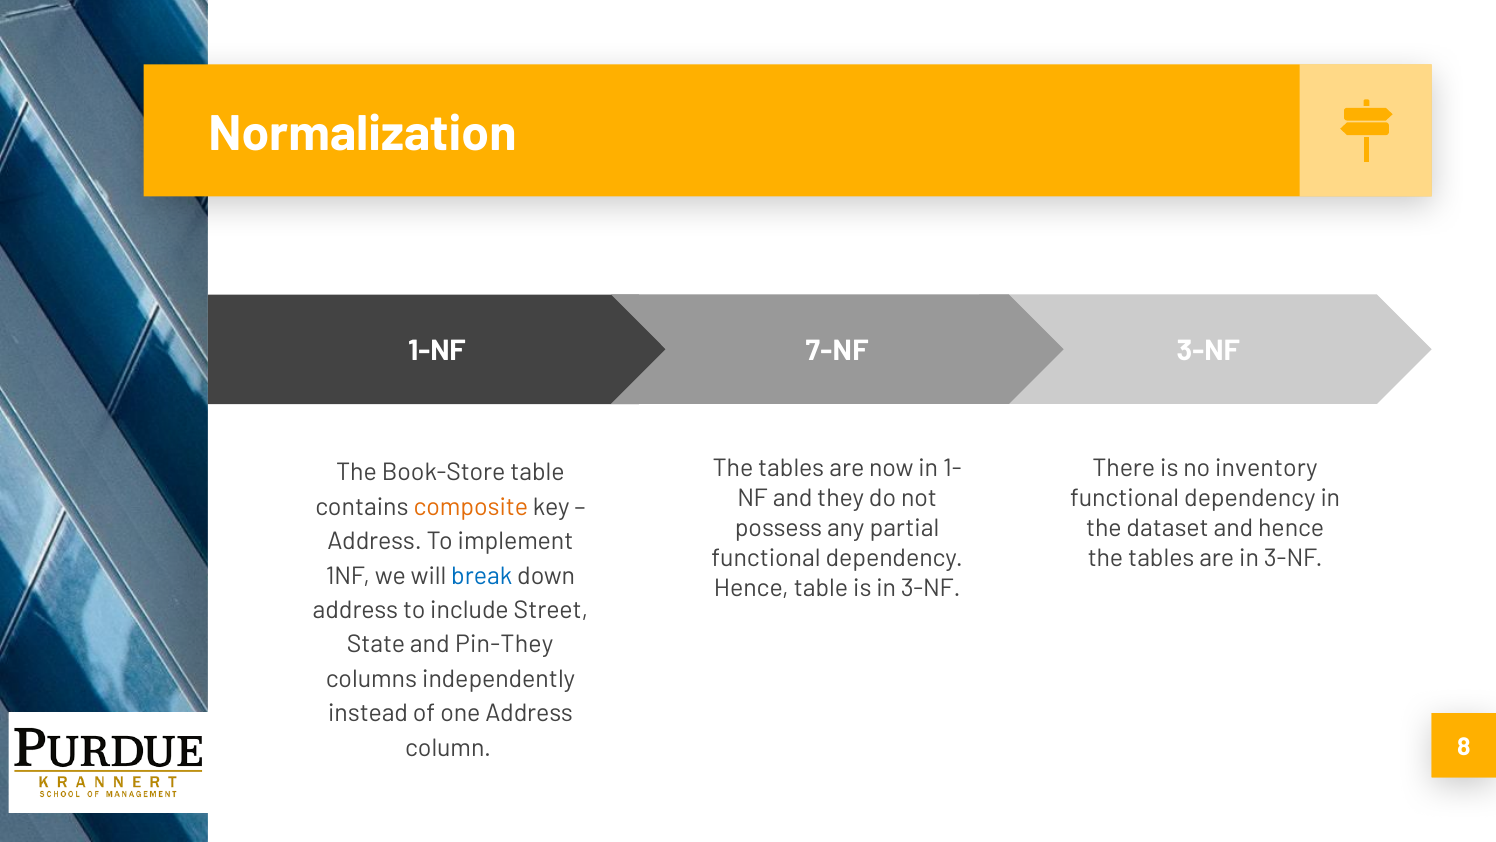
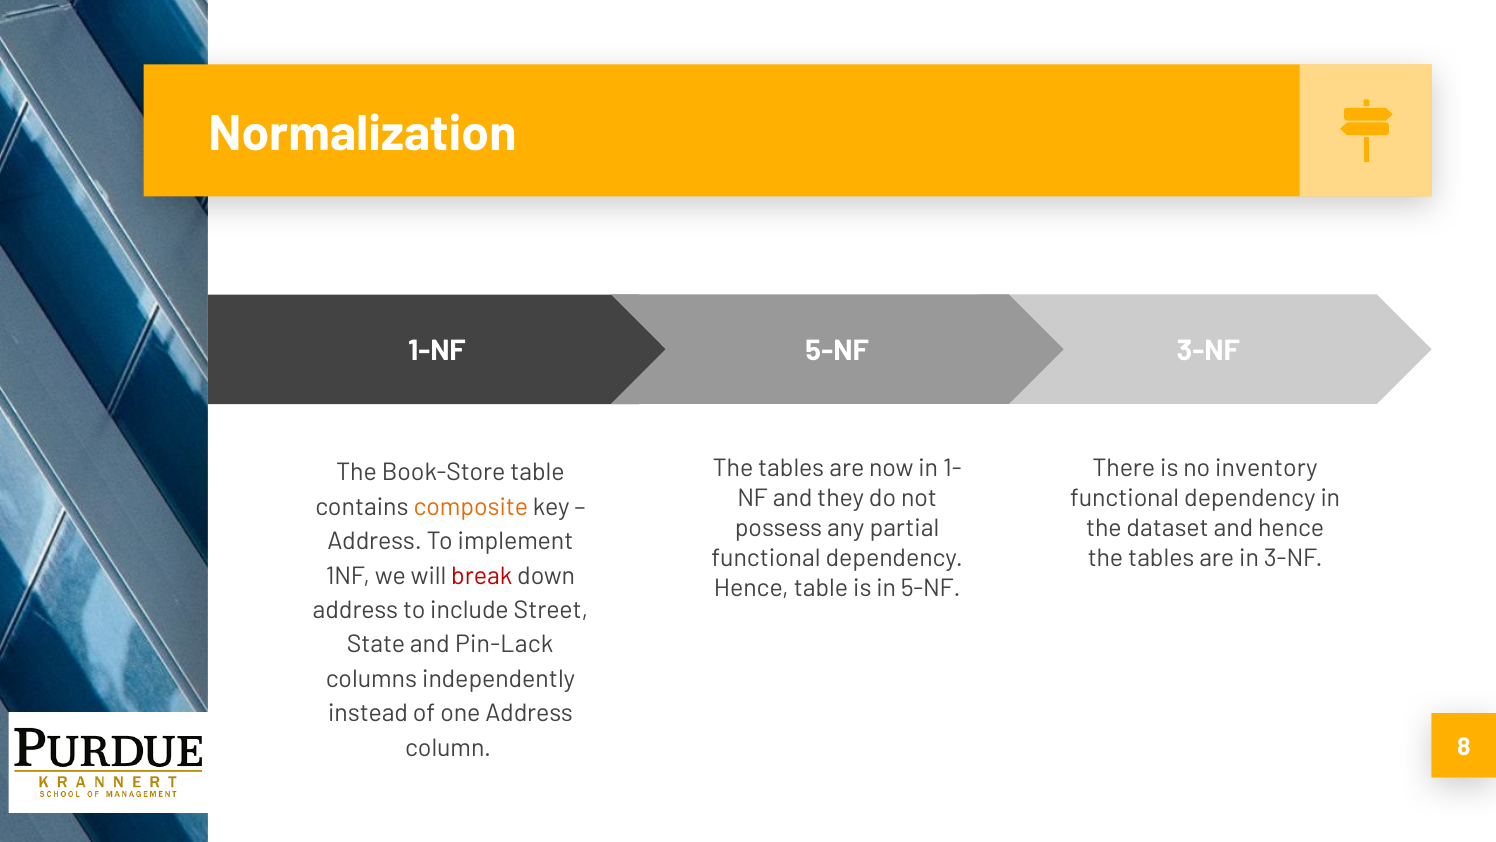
7-NF at (837, 351): 7-NF -> 5-NF
break colour: blue -> red
is in 3-NF: 3-NF -> 5-NF
Pin-They: Pin-They -> Pin-Lack
